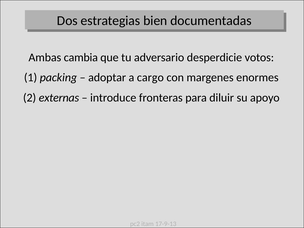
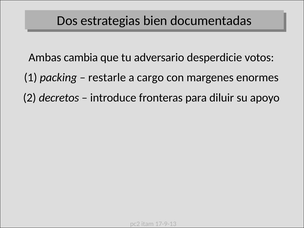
adoptar: adoptar -> restarle
externas: externas -> decretos
